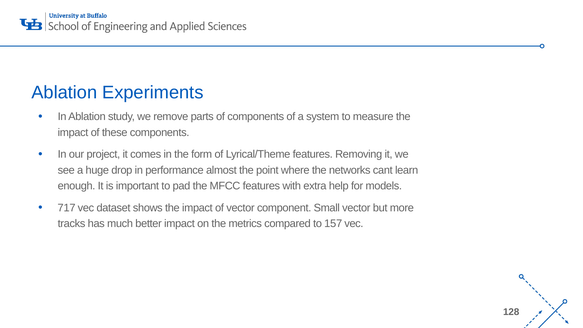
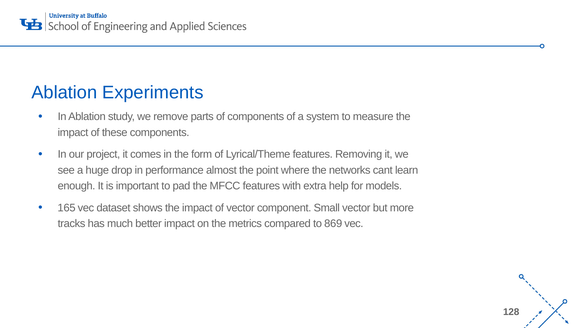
717: 717 -> 165
157: 157 -> 869
